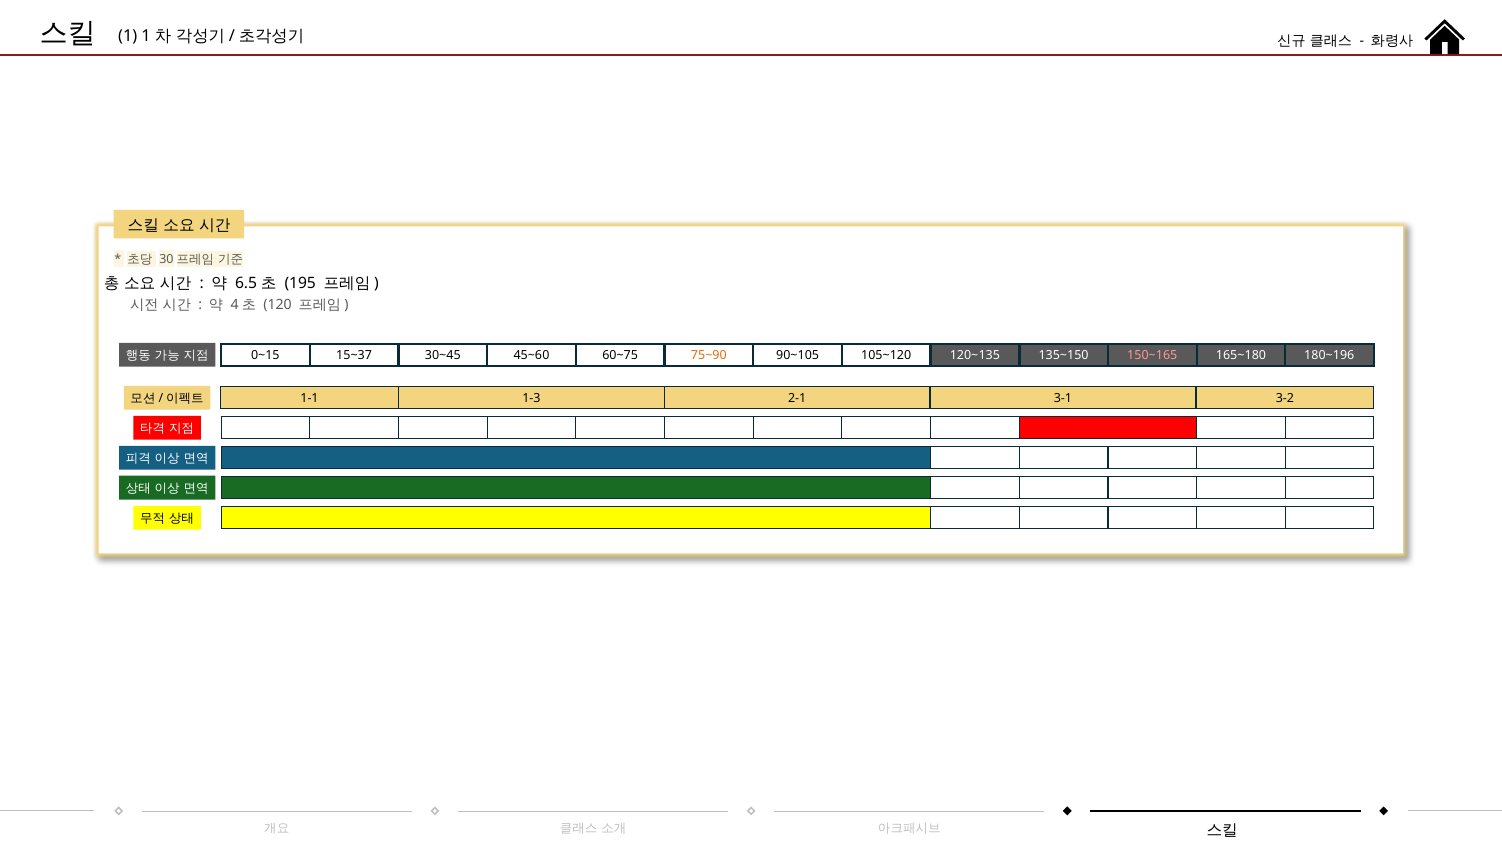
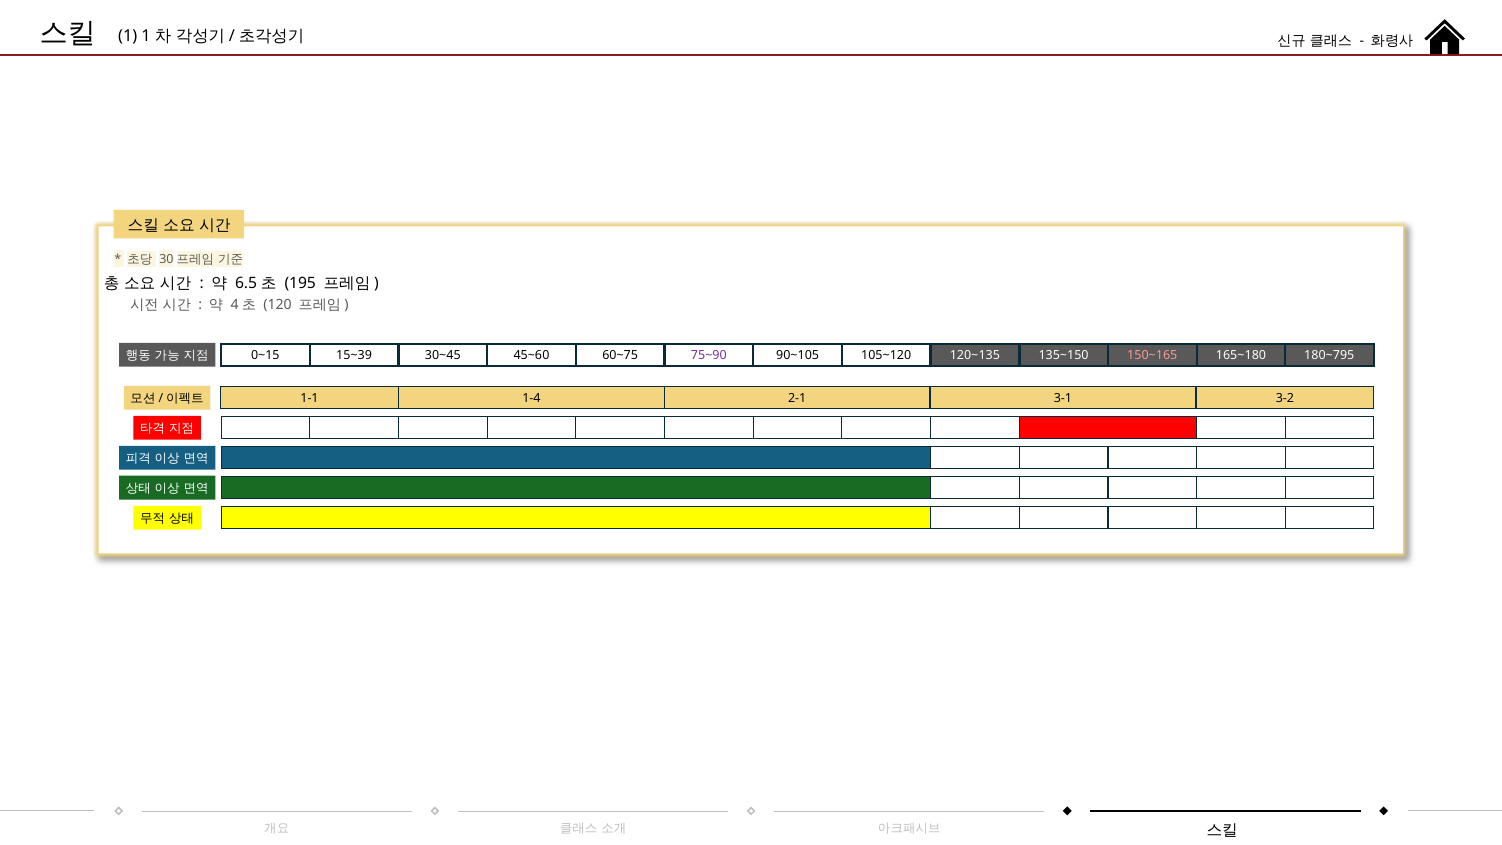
15~37: 15~37 -> 15~39
75~90 colour: orange -> purple
180~196: 180~196 -> 180~795
1-3: 1-3 -> 1-4
